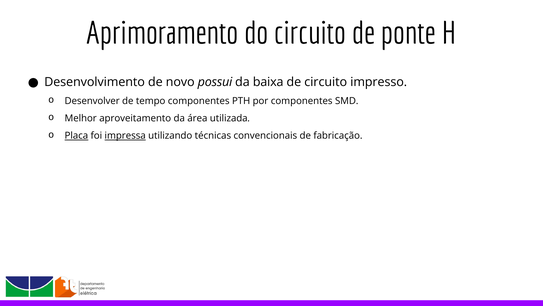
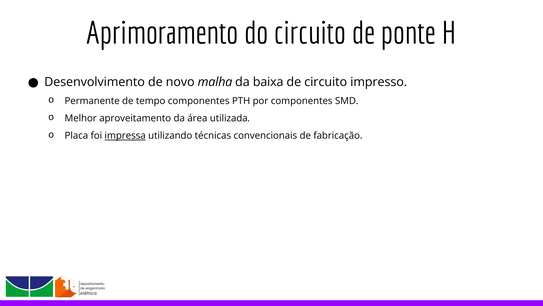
possui: possui -> malha
Desenvolver: Desenvolver -> Permanente
Placa underline: present -> none
